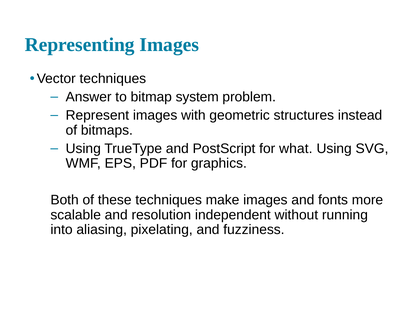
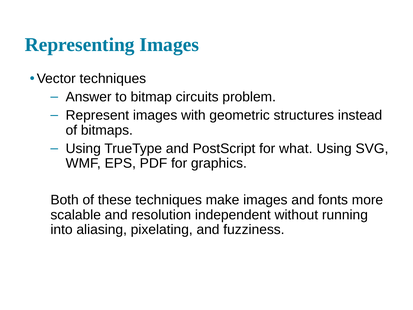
system: system -> circuits
